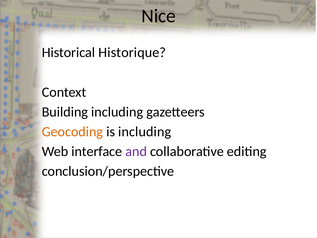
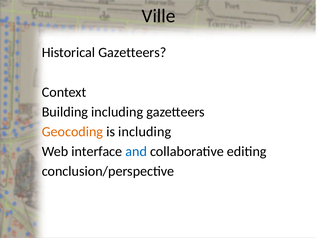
Nice: Nice -> Ville
Historical Historique: Historique -> Gazetteers
and colour: purple -> blue
